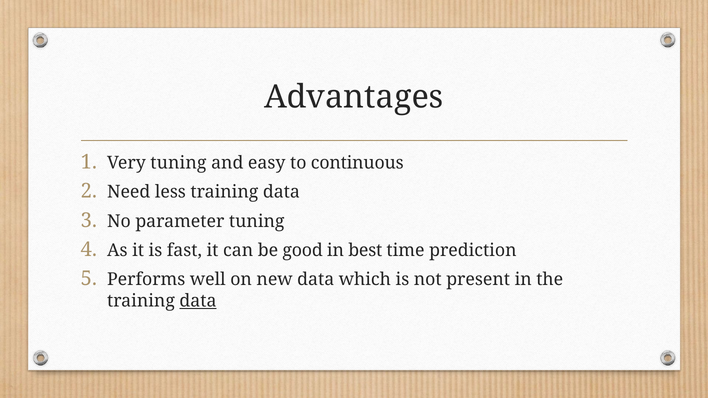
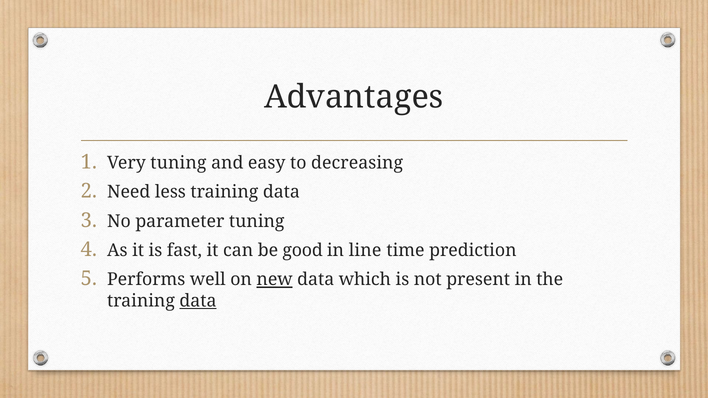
continuous: continuous -> decreasing
best: best -> line
new underline: none -> present
